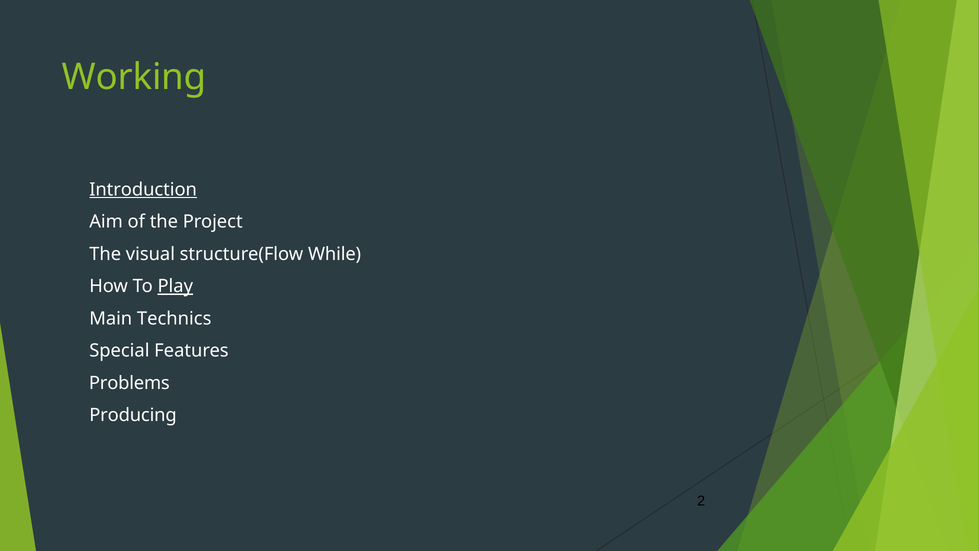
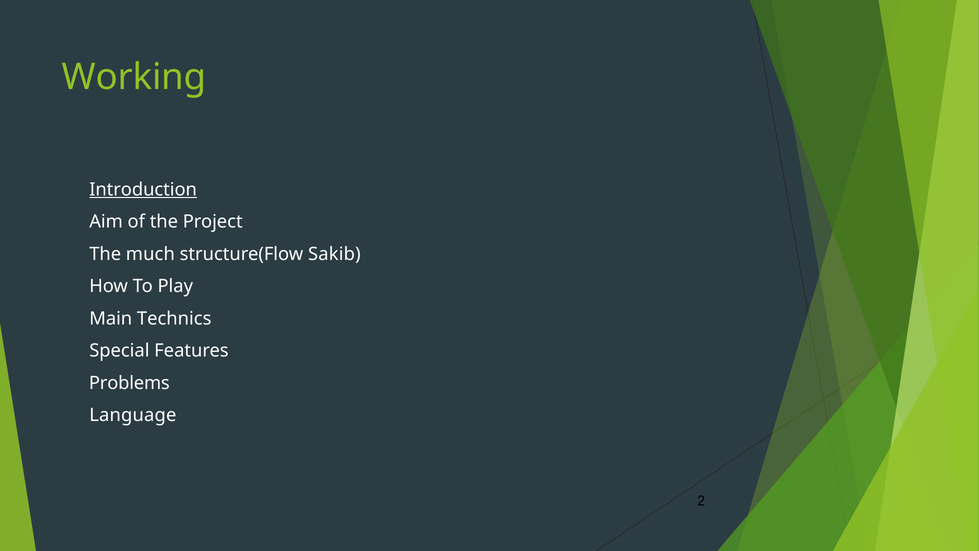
visual: visual -> much
While: While -> Sakib
Play underline: present -> none
Producing: Producing -> Language
